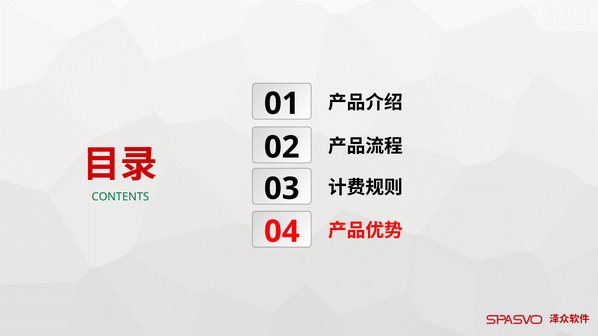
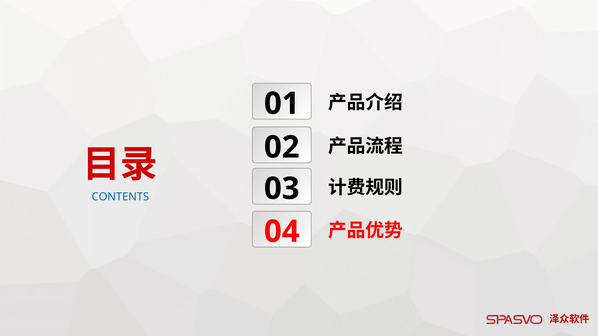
CONTENTS colour: green -> blue
